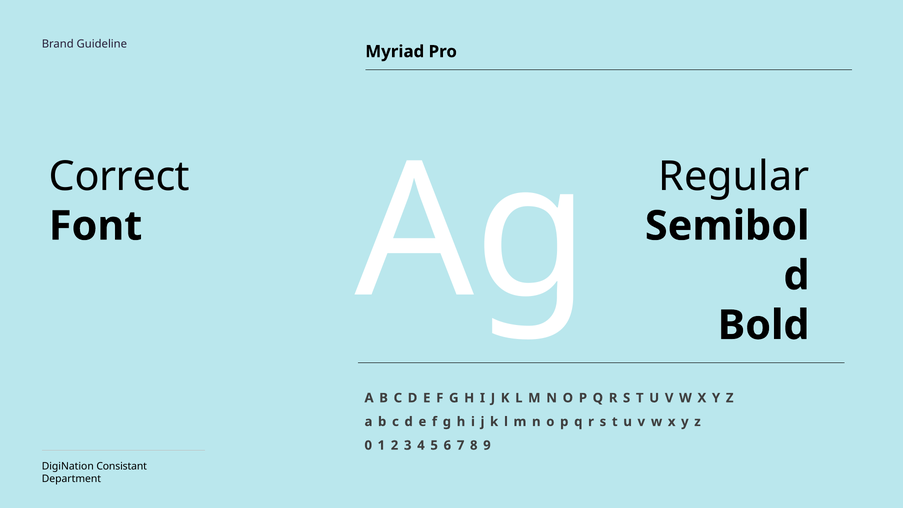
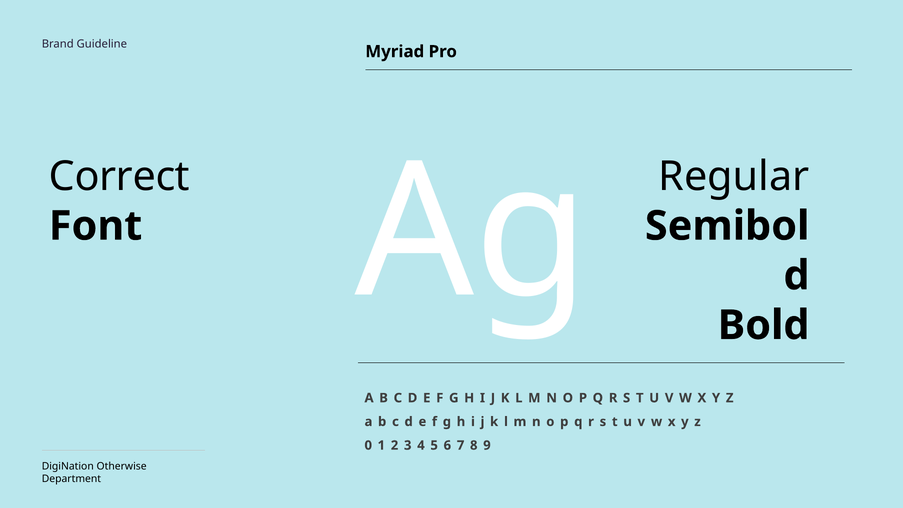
Consistant: Consistant -> Otherwise
